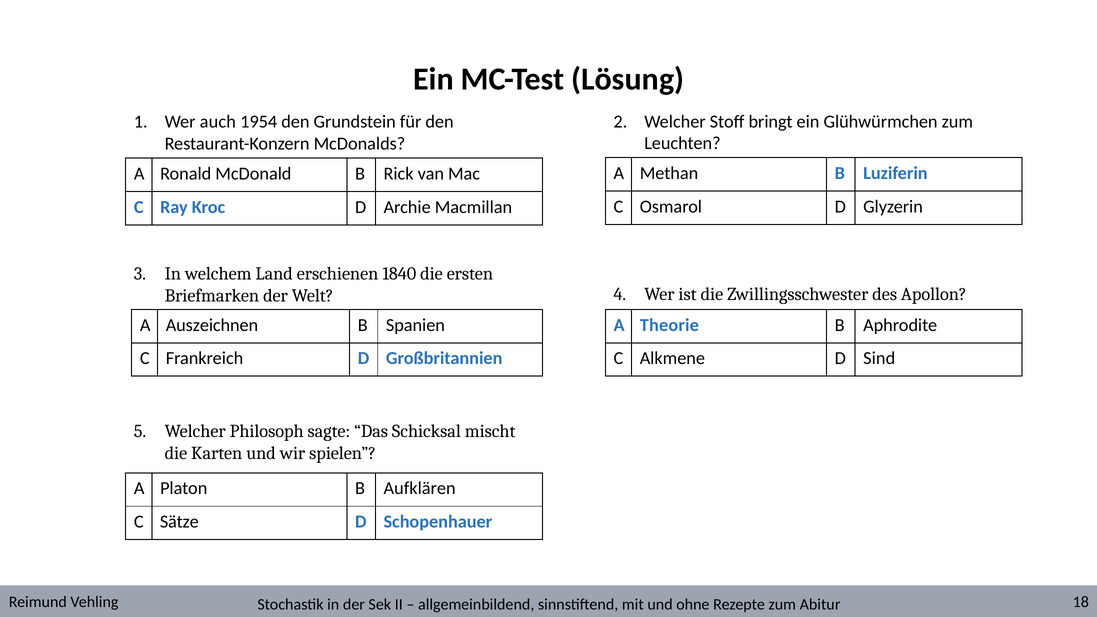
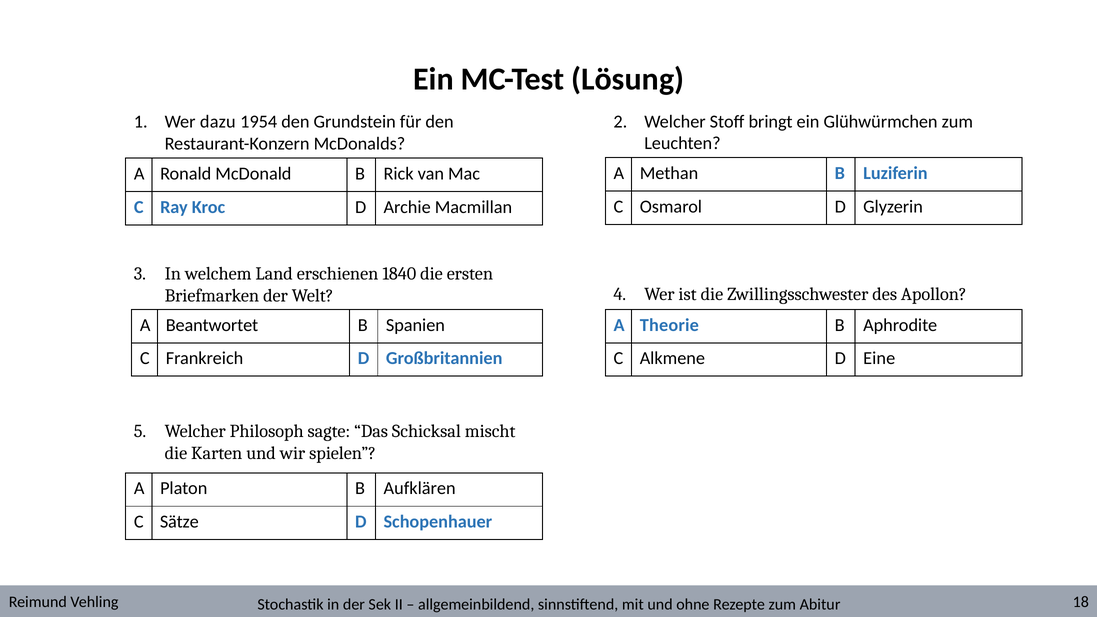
auch: auch -> dazu
Auszeichnen: Auszeichnen -> Beantwortet
Sind: Sind -> Eine
